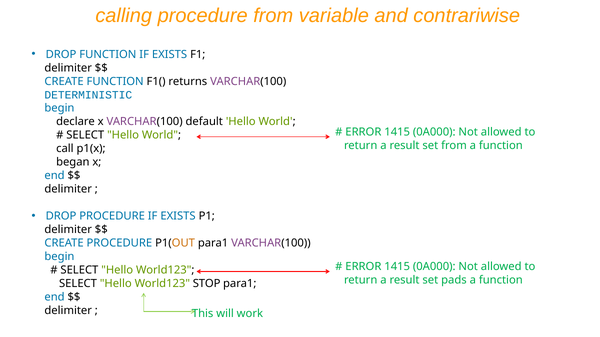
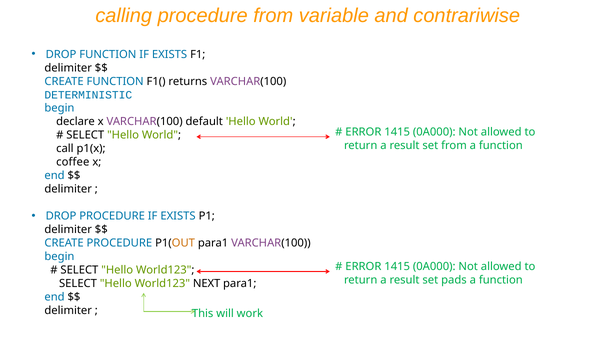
began: began -> coffee
STOP: STOP -> NEXT
